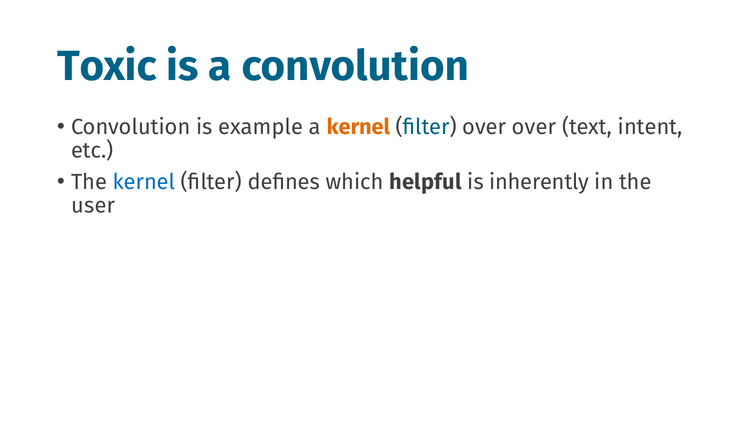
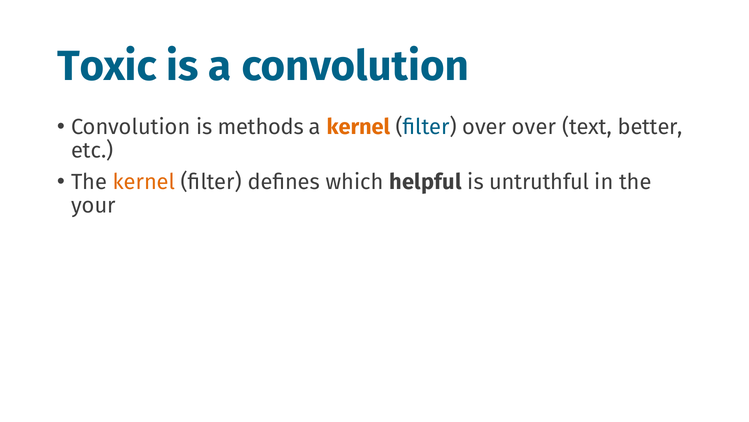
example: example -> methods
intent: intent -> better
kernel at (144, 182) colour: blue -> orange
inherently: inherently -> untruthful
user: user -> your
